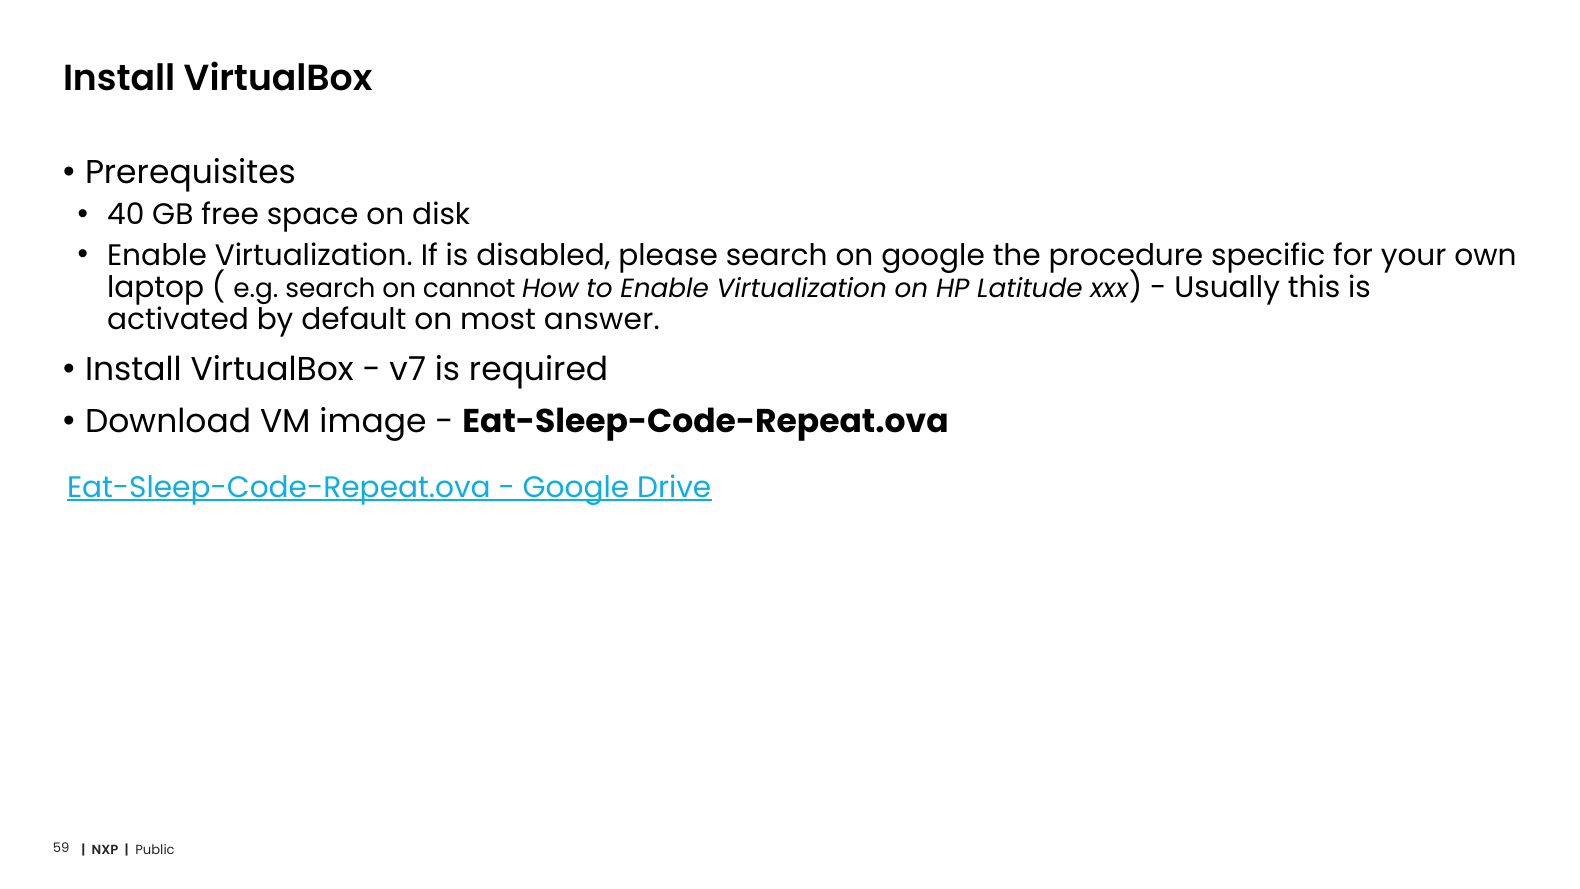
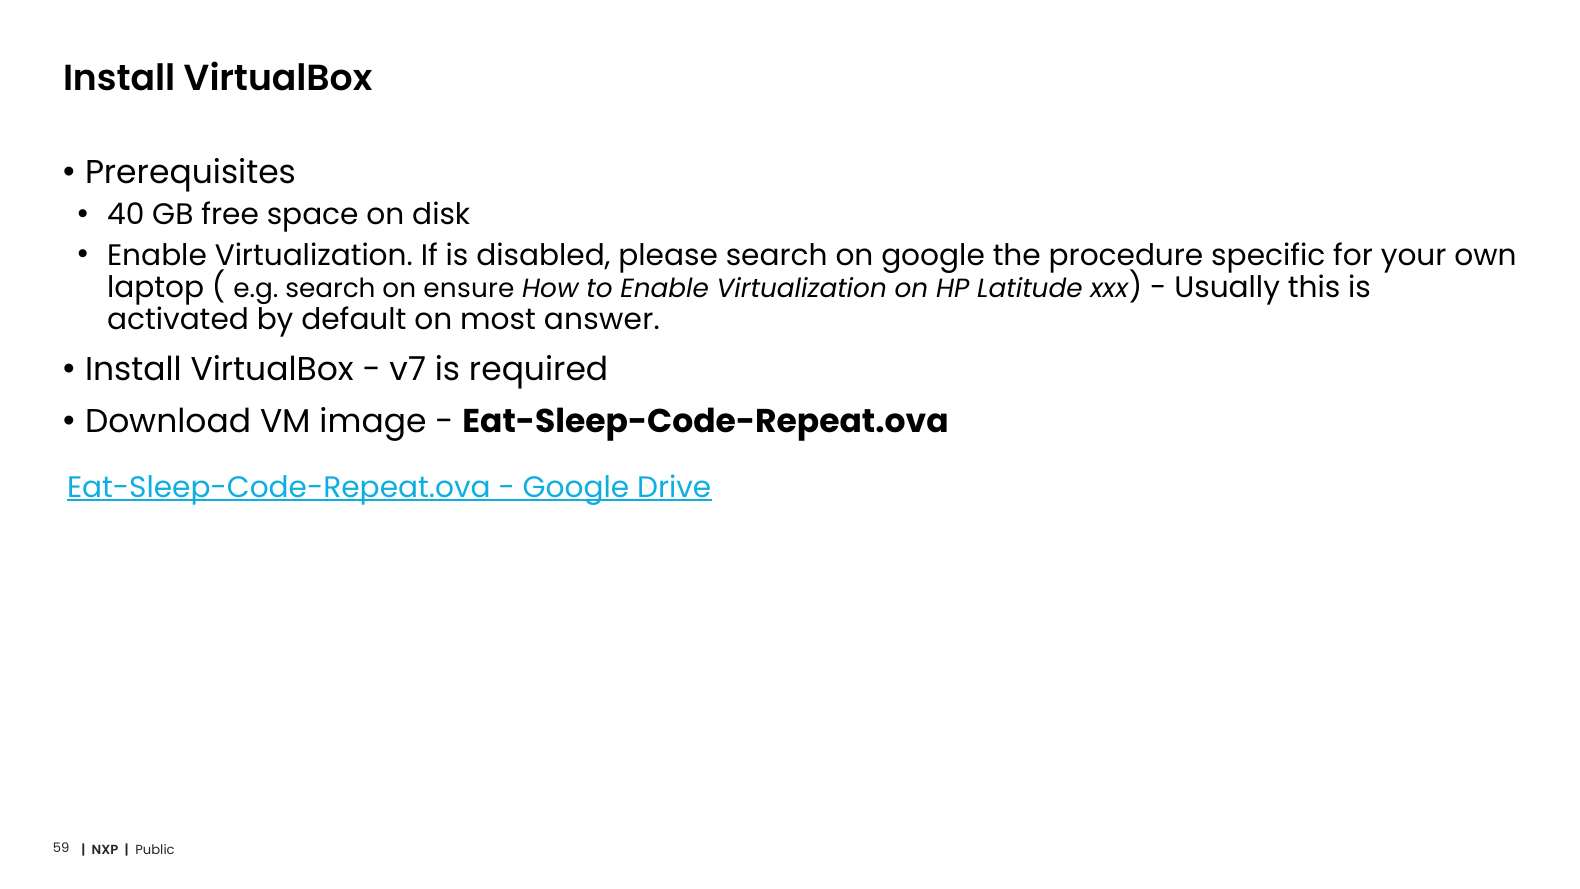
cannot: cannot -> ensure
